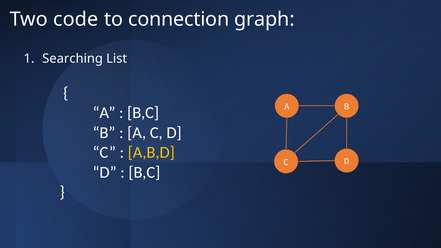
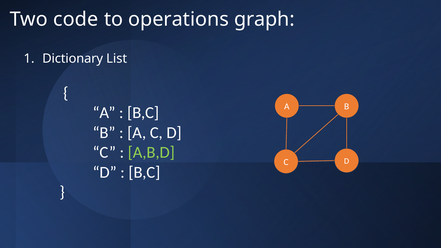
connection: connection -> operations
Searching: Searching -> Dictionary
A,B,D colour: yellow -> light green
